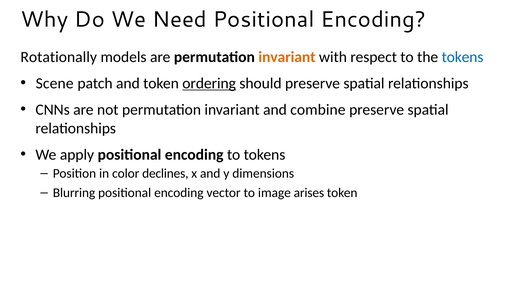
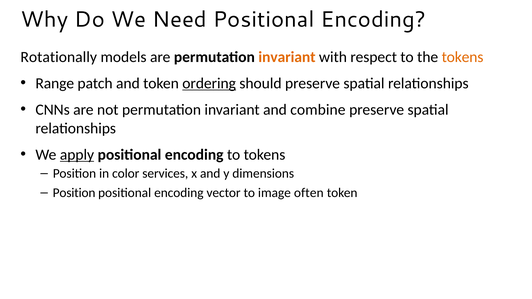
tokens at (463, 57) colour: blue -> orange
Scene: Scene -> Range
apply underline: none -> present
declines: declines -> services
Blurring at (74, 193): Blurring -> Position
arises: arises -> often
